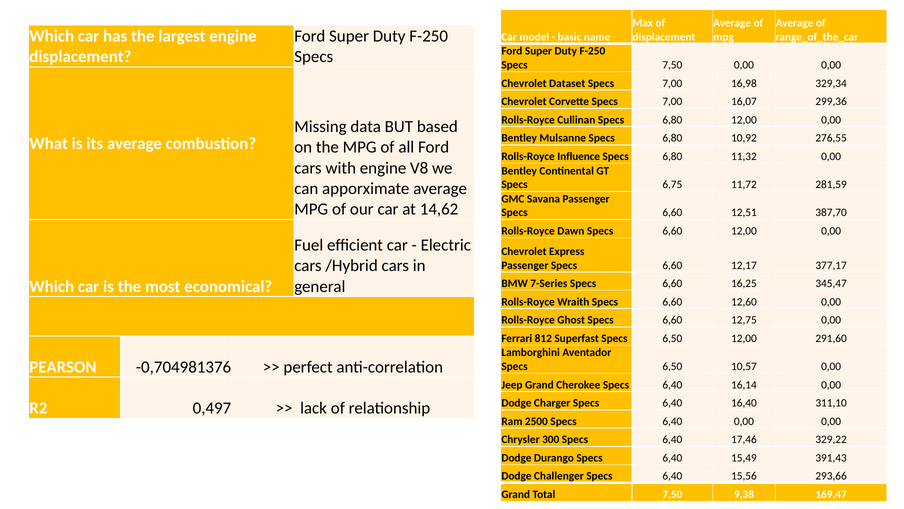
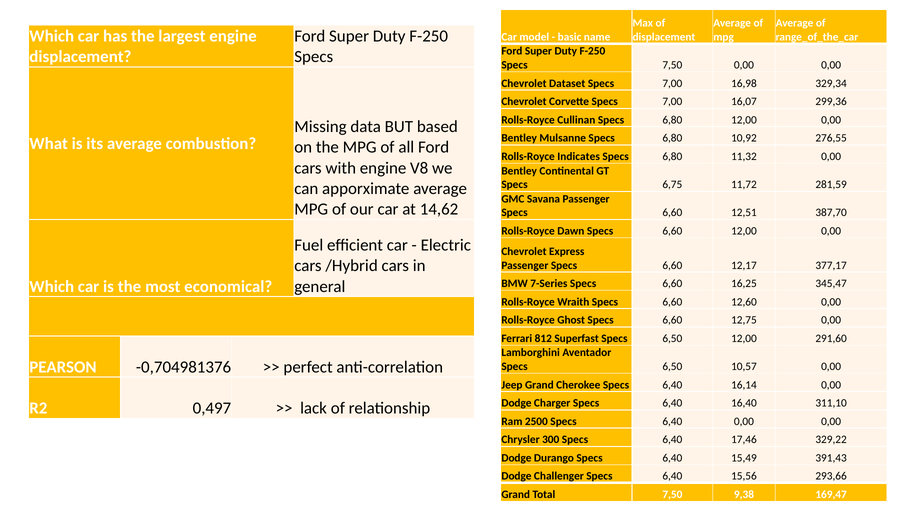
Influence: Influence -> Indicates
